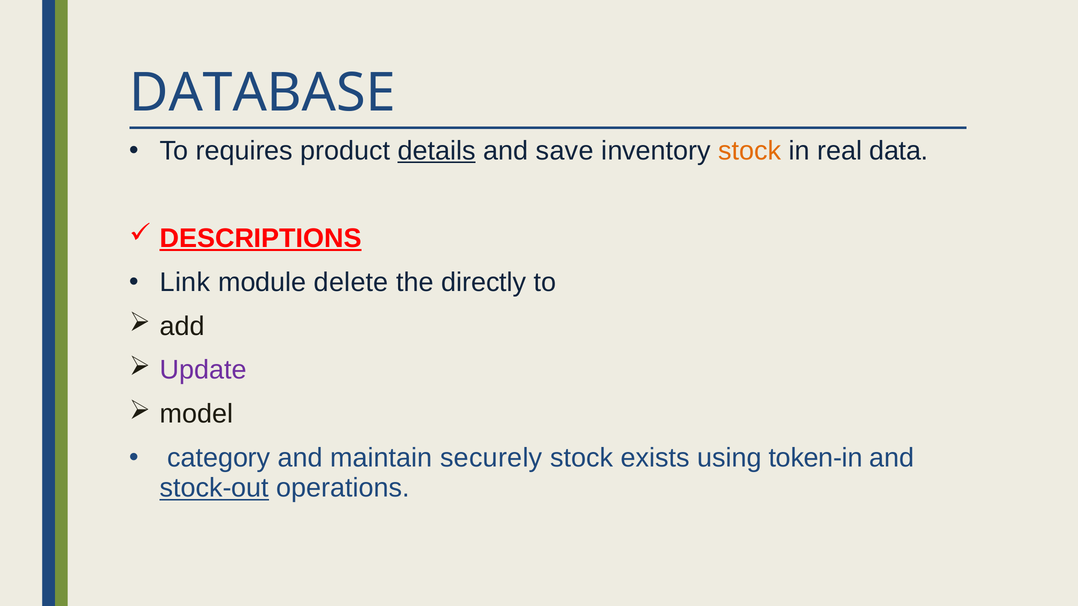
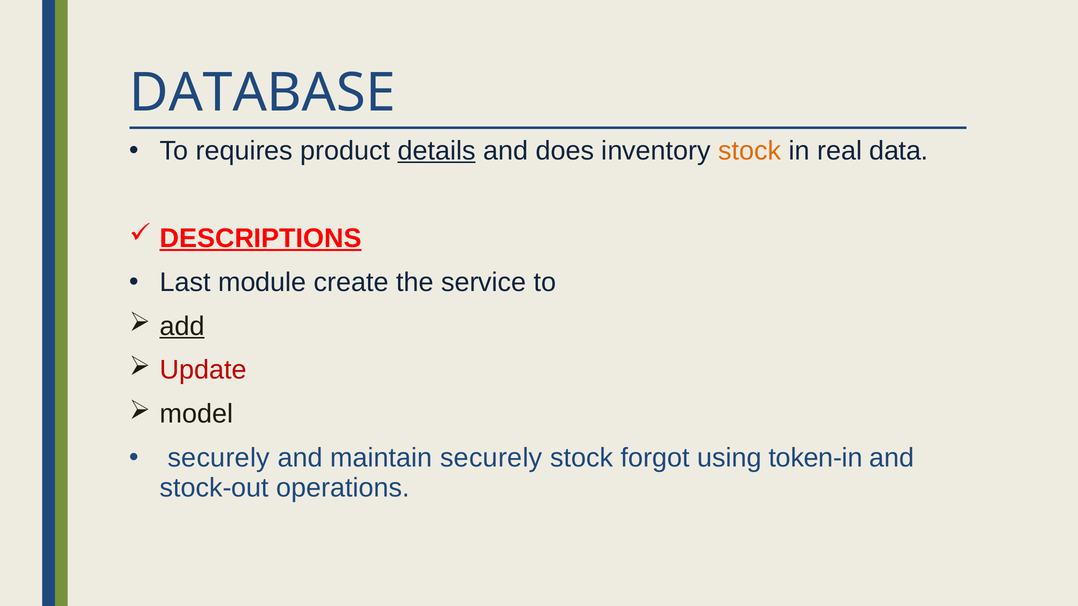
save: save -> does
Link: Link -> Last
delete: delete -> create
directly: directly -> service
add underline: none -> present
Update colour: purple -> red
category at (219, 458): category -> securely
exists: exists -> forgot
stock-out underline: present -> none
